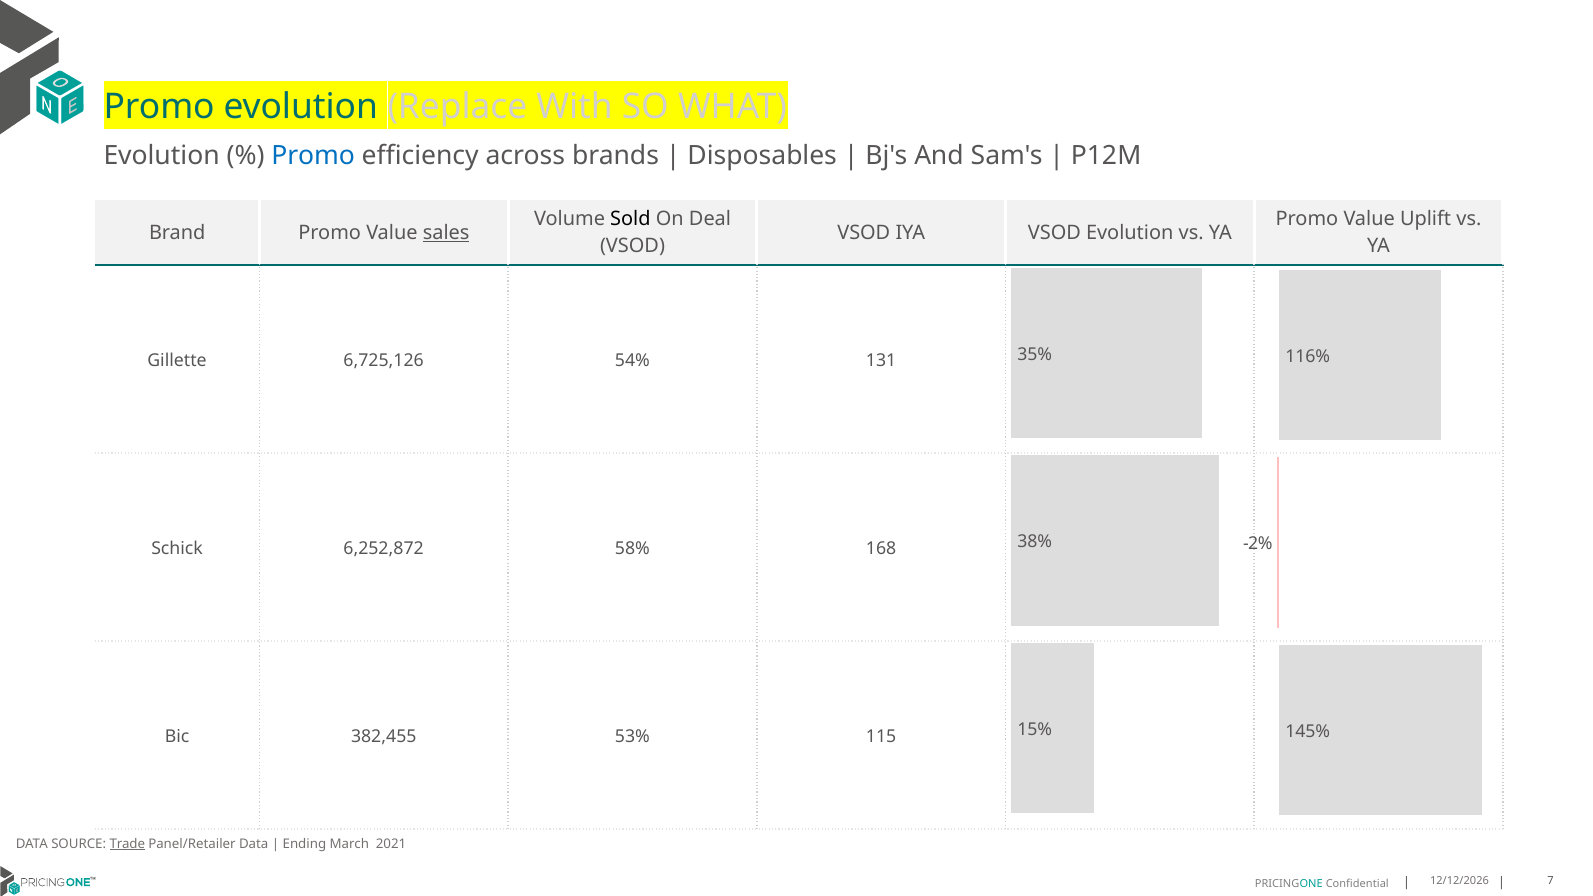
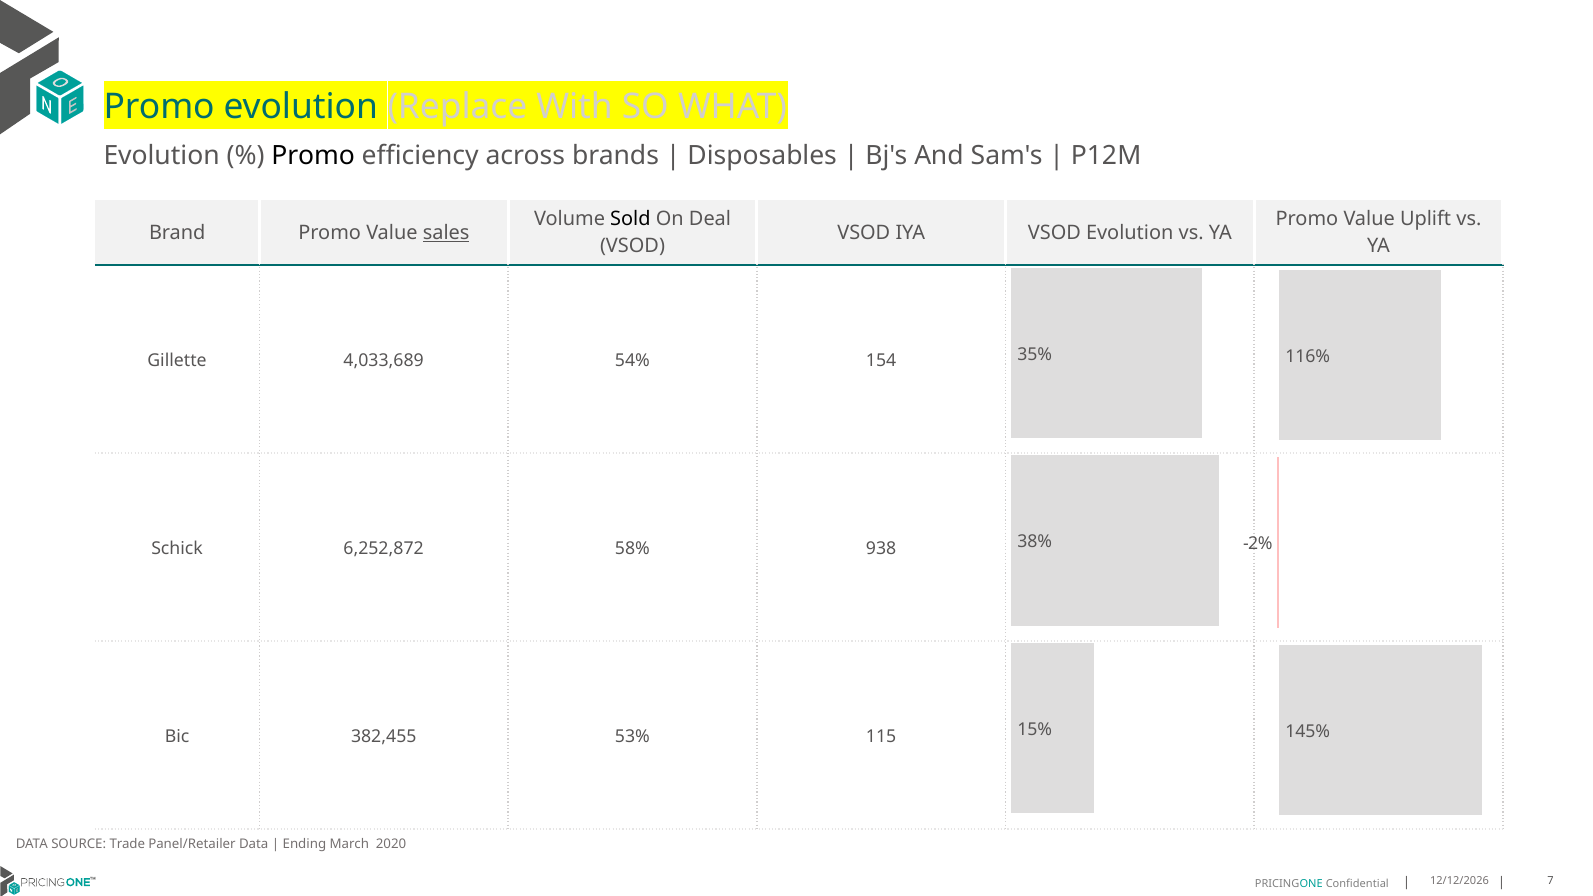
Promo at (313, 155) colour: blue -> black
6,725,126: 6,725,126 -> 4,033,689
131: 131 -> 154
168: 168 -> 938
Trade underline: present -> none
2021: 2021 -> 2020
